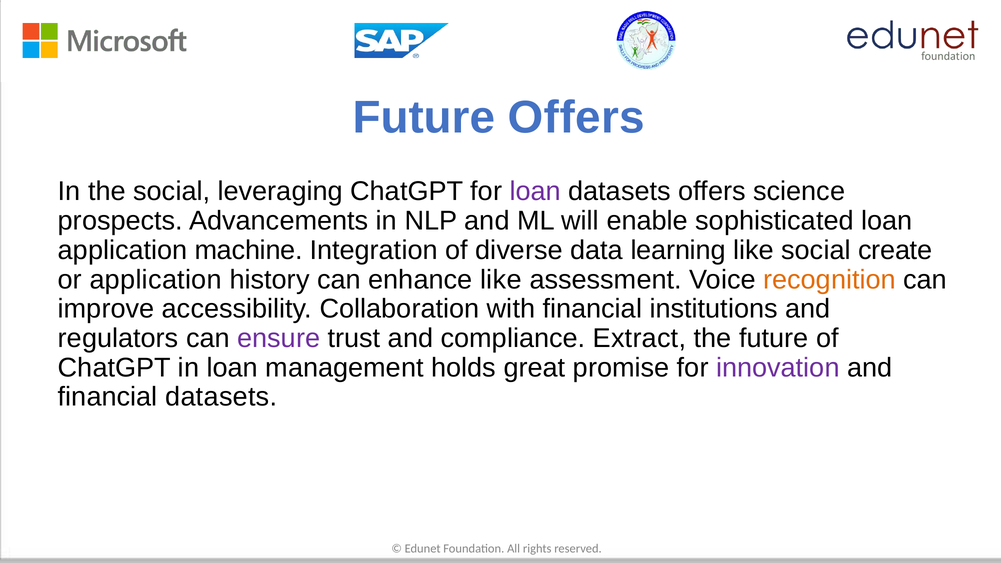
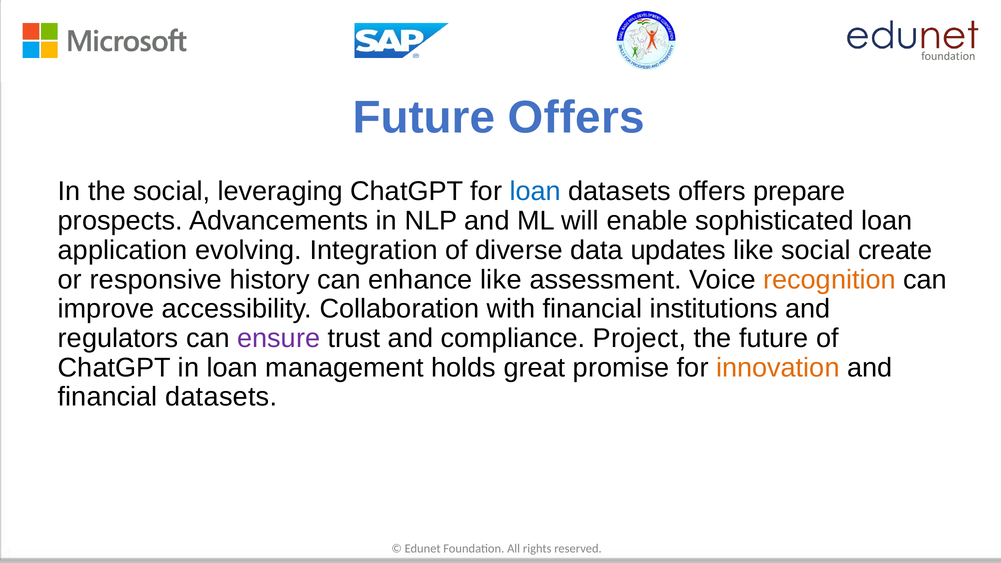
loan at (535, 192) colour: purple -> blue
science: science -> prepare
machine: machine -> evolving
learning: learning -> updates
or application: application -> responsive
Extract: Extract -> Project
innovation colour: purple -> orange
